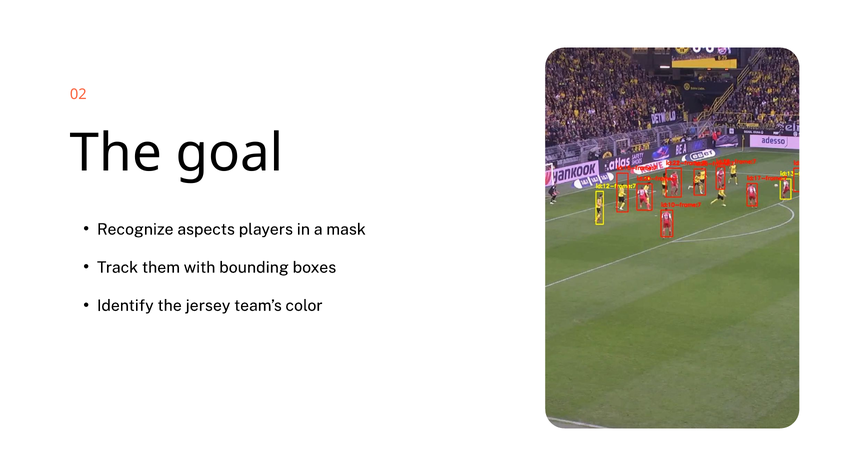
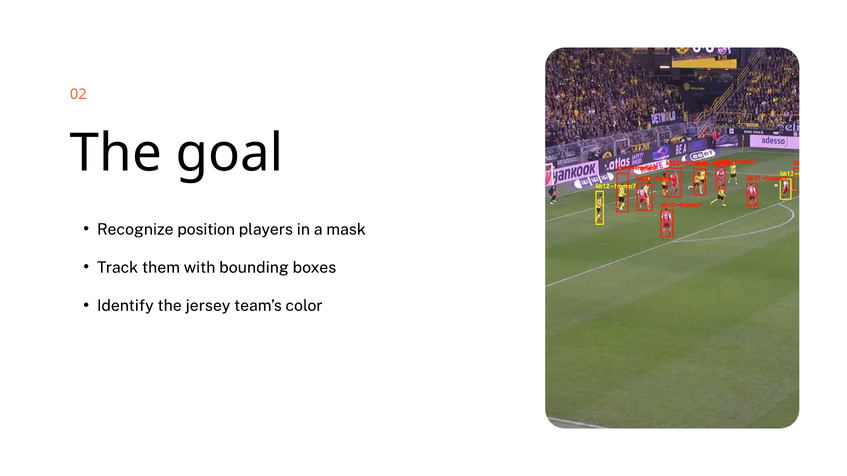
aspects: aspects -> position
